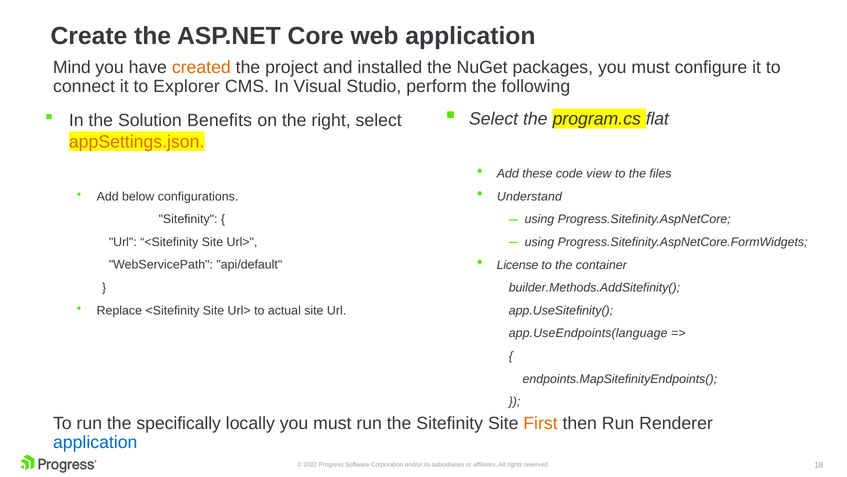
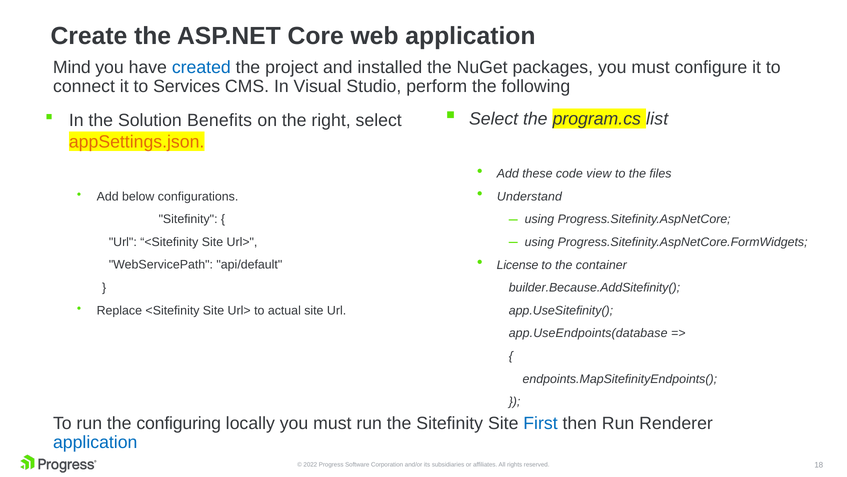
created colour: orange -> blue
Explorer: Explorer -> Services
flat: flat -> list
builder.Methods.AddSitefinity(: builder.Methods.AddSitefinity( -> builder.Because.AddSitefinity(
app.UseEndpoints(language: app.UseEndpoints(language -> app.UseEndpoints(database
specifically: specifically -> configuring
First colour: orange -> blue
